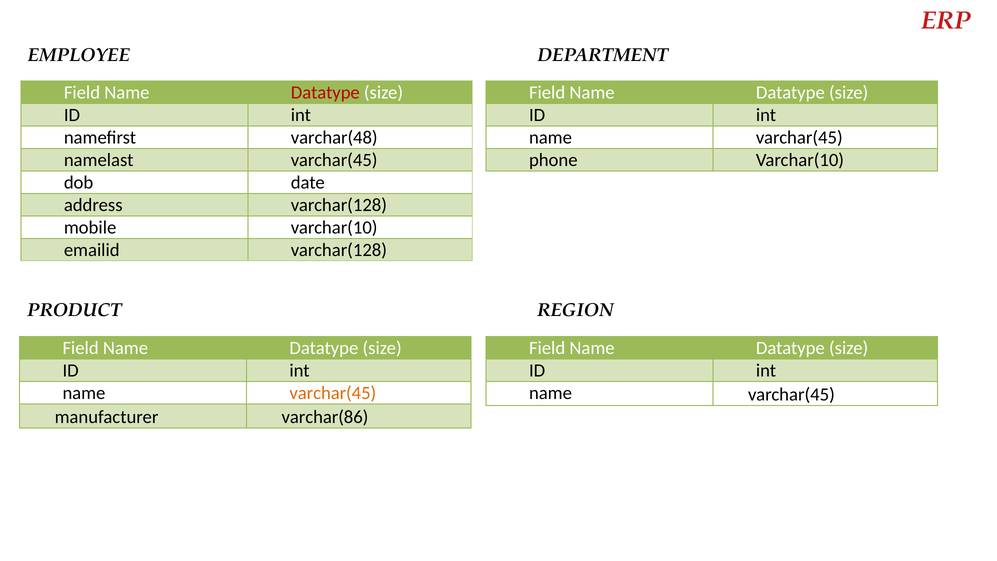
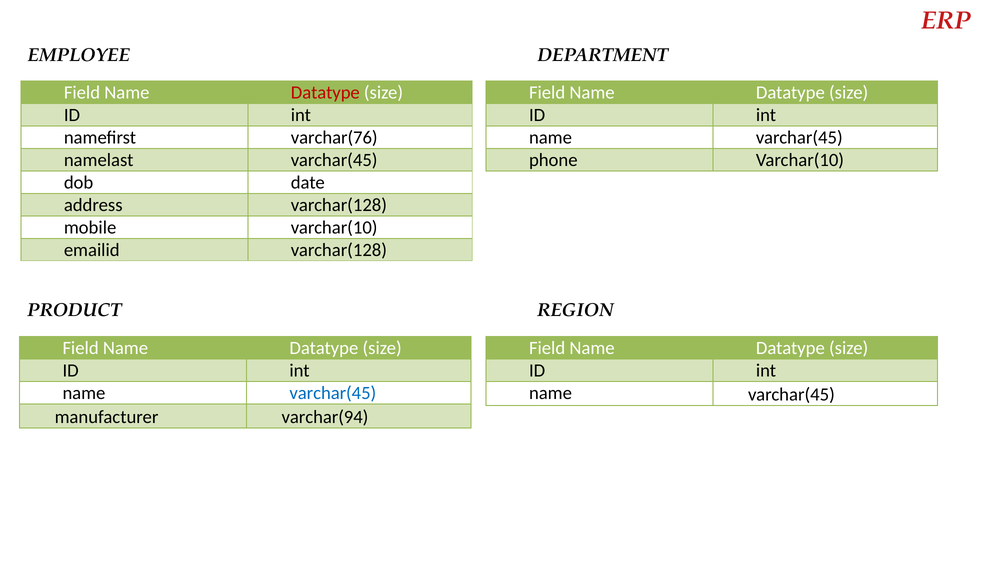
varchar(48: varchar(48 -> varchar(76
varchar(45 at (333, 393) colour: orange -> blue
varchar(86: varchar(86 -> varchar(94
